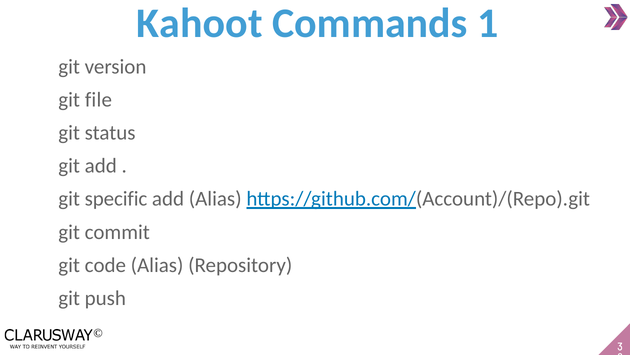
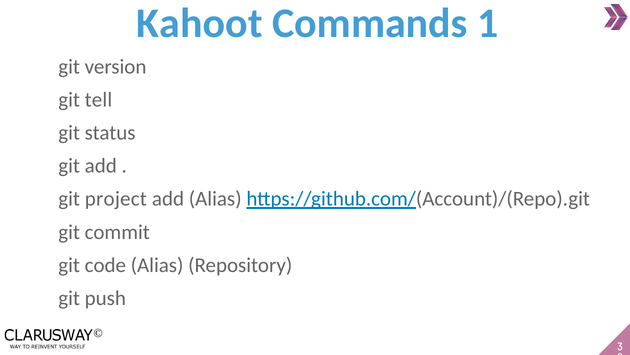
file: file -> tell
specific: specific -> project
